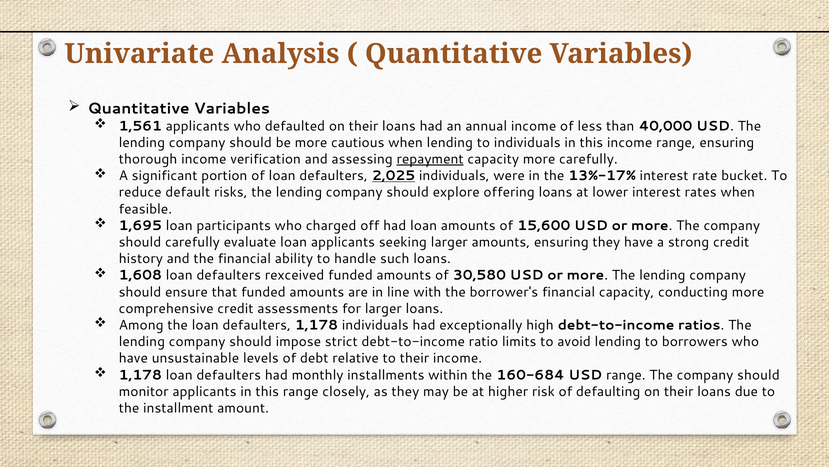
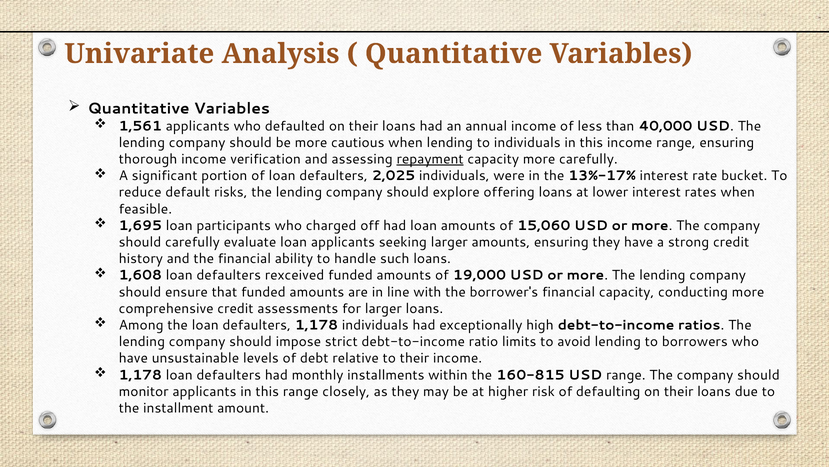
2,025 underline: present -> none
15,600: 15,600 -> 15,060
30,580: 30,580 -> 19,000
160-684: 160-684 -> 160-815
